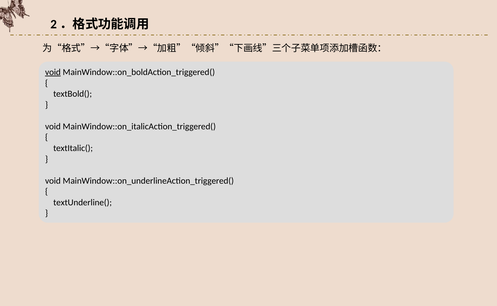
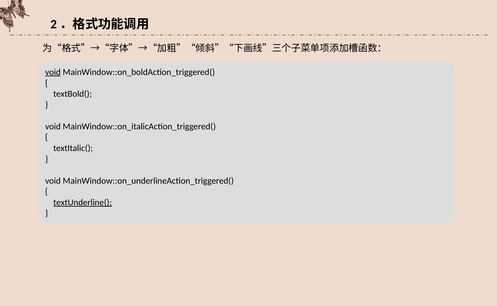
textUnderline( underline: none -> present
